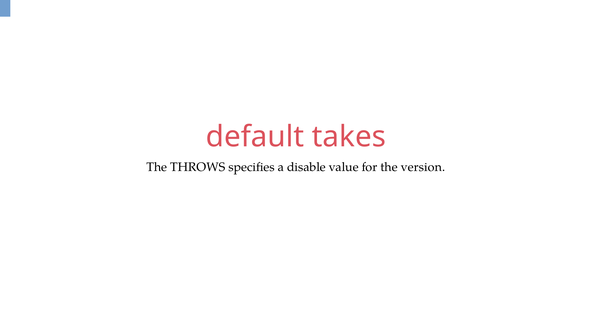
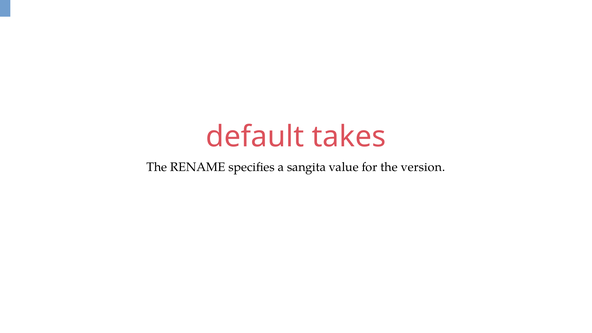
THROWS: THROWS -> RENAME
disable: disable -> sangita
